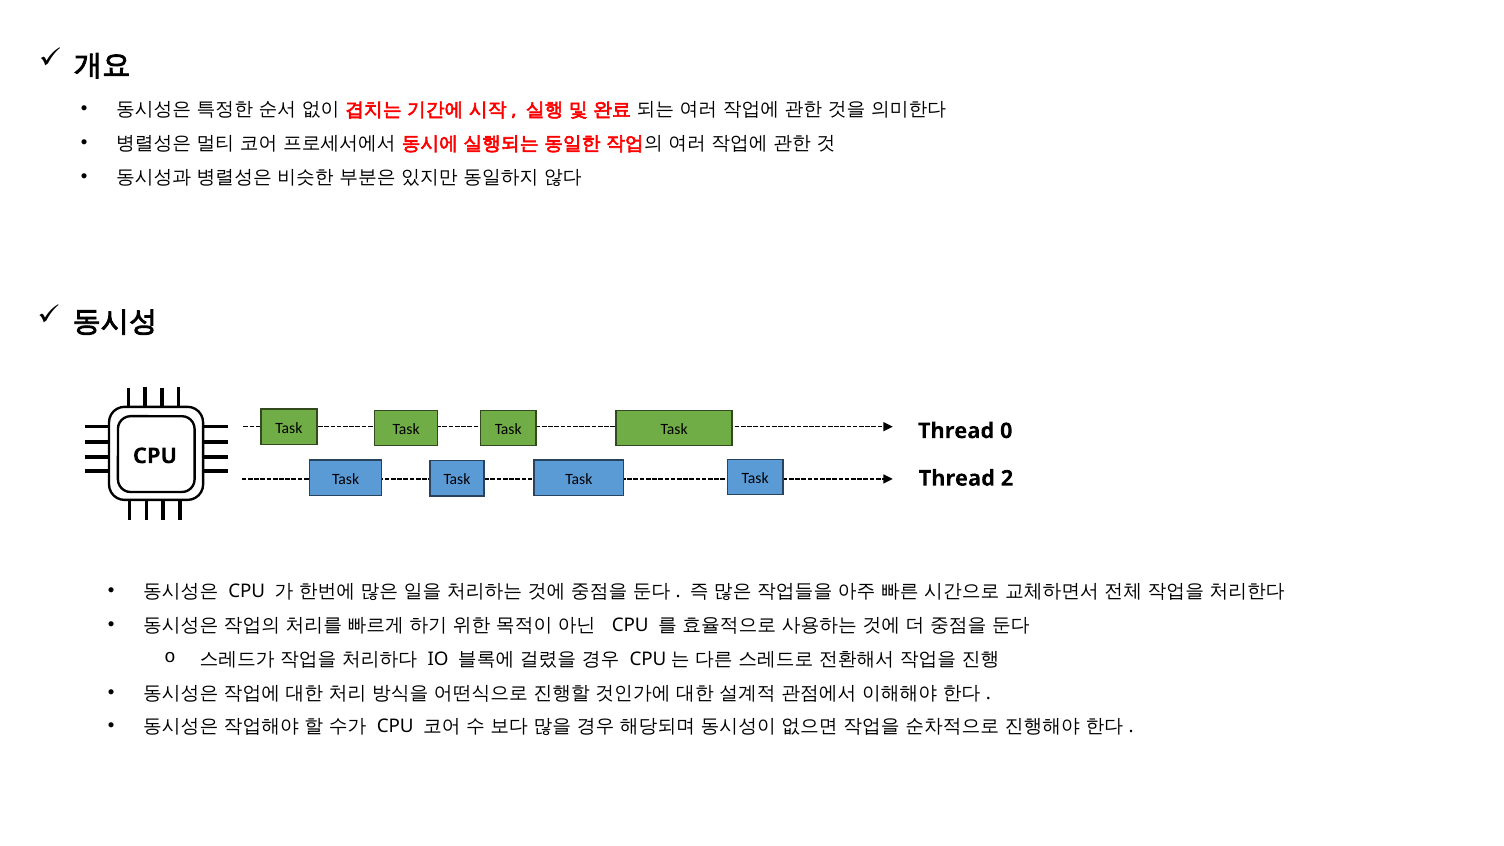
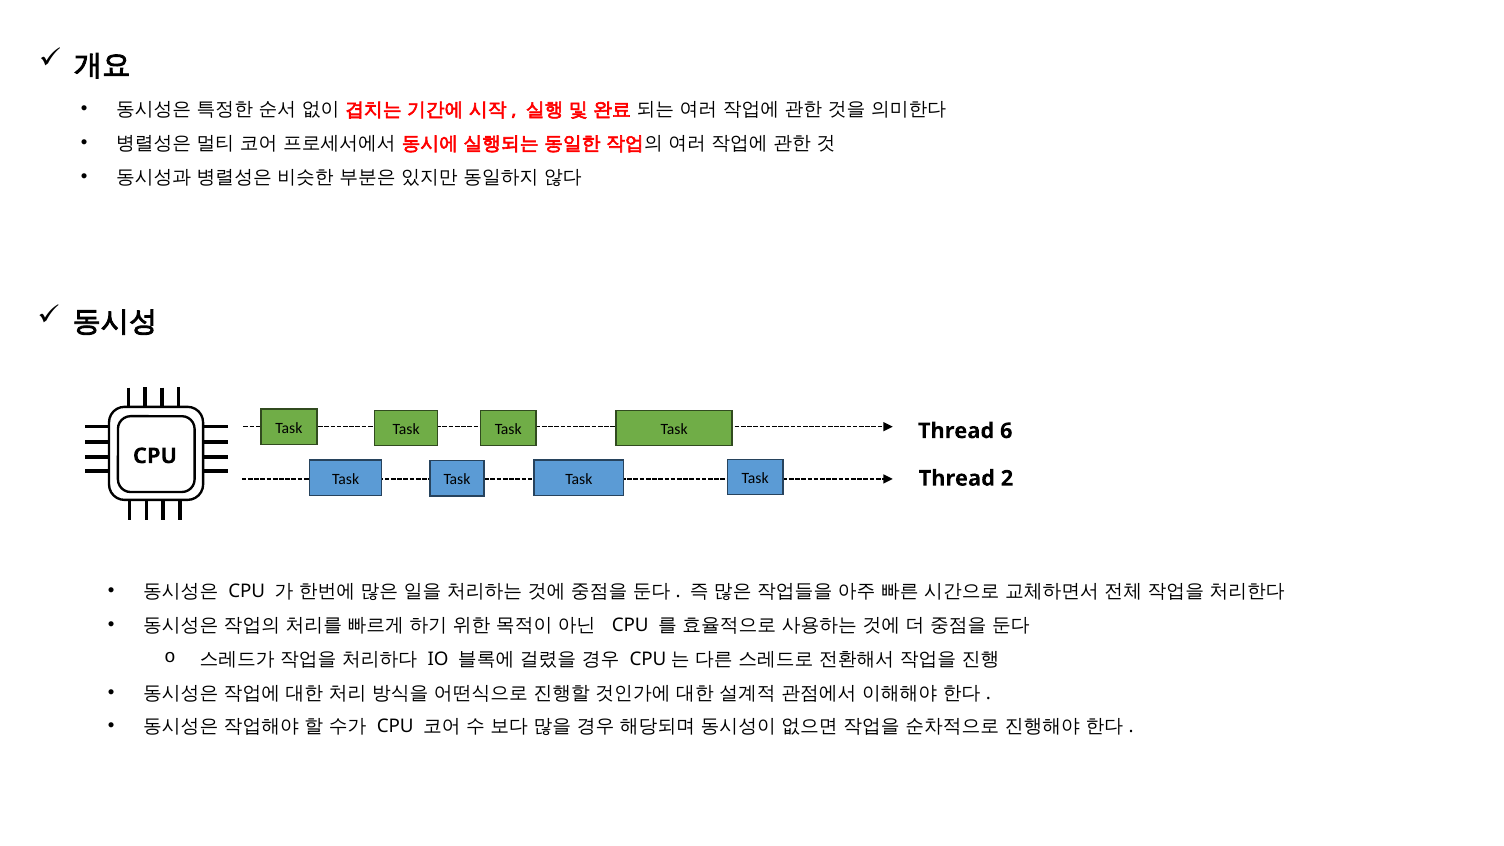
0: 0 -> 6
